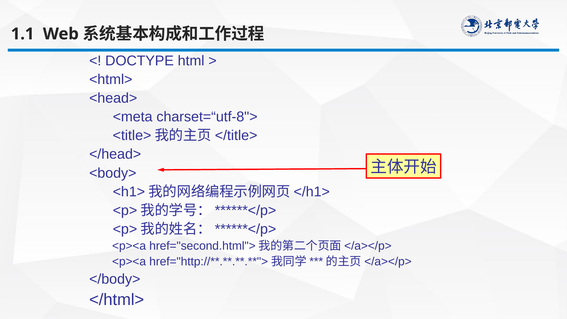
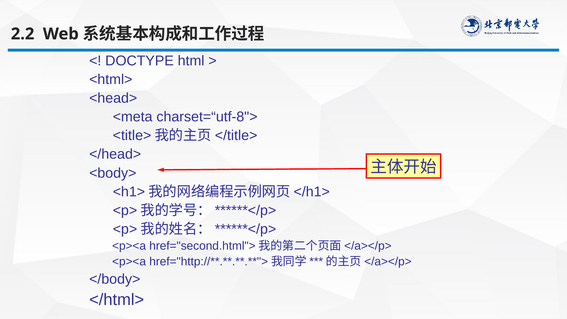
1.1: 1.1 -> 2.2
